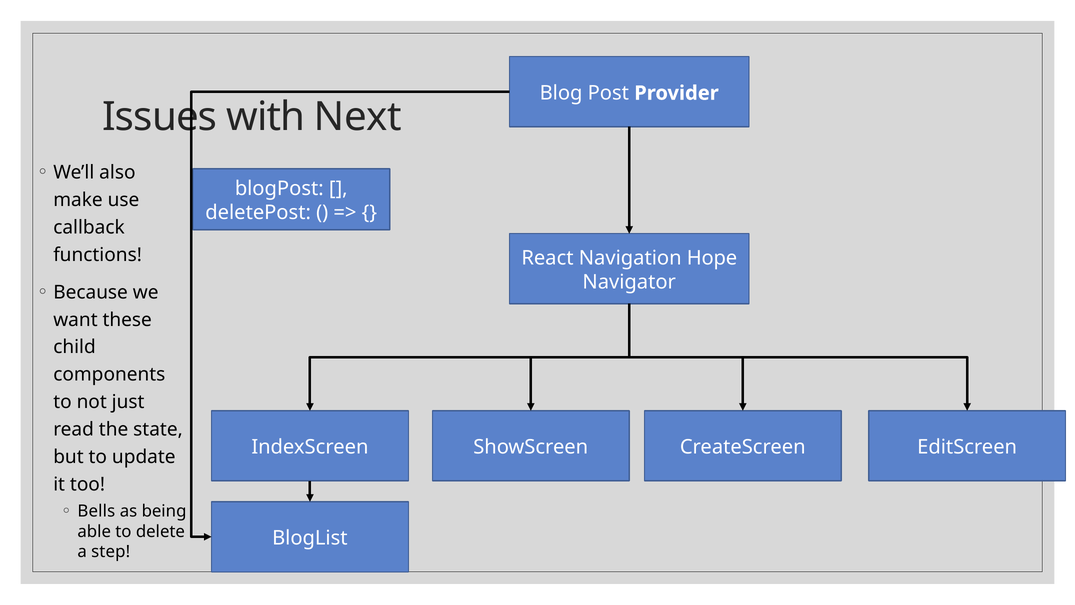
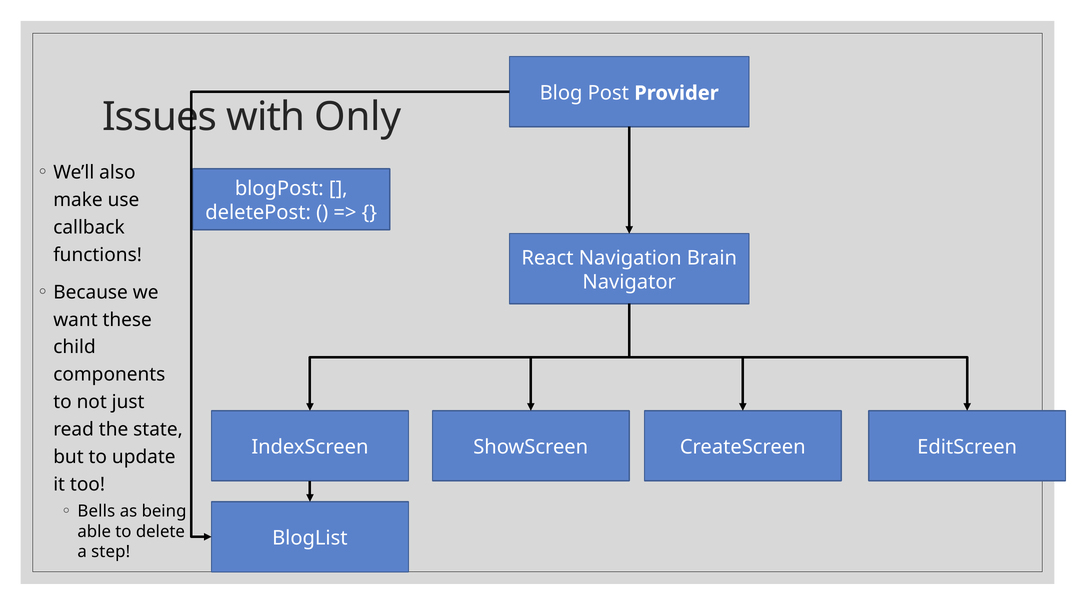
Next: Next -> Only
Hope: Hope -> Brain
